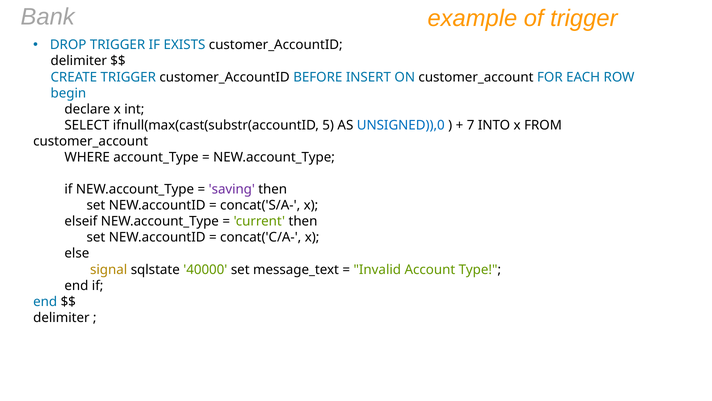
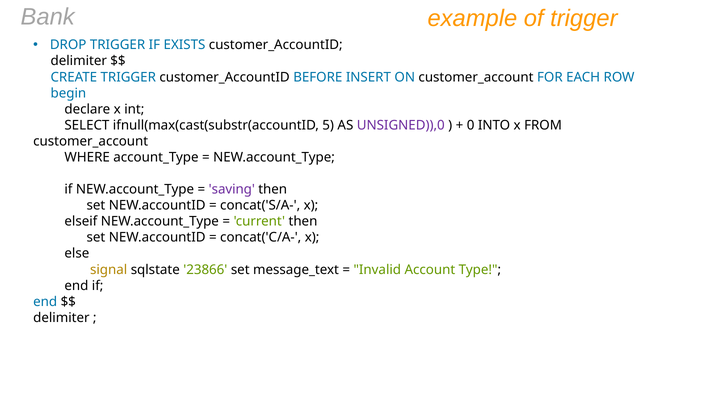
UNSIGNED)),0 colour: blue -> purple
7: 7 -> 0
40000: 40000 -> 23866
